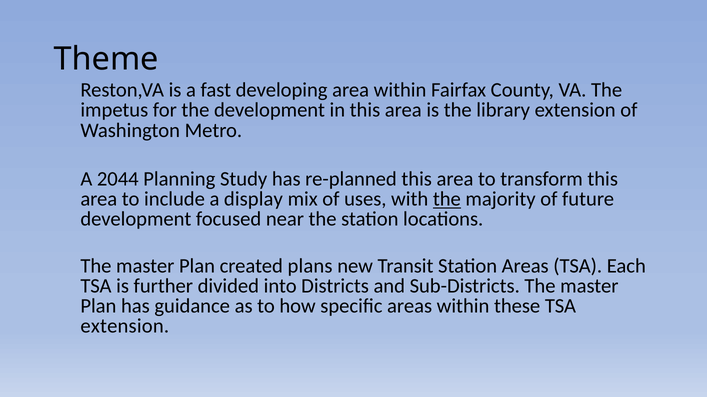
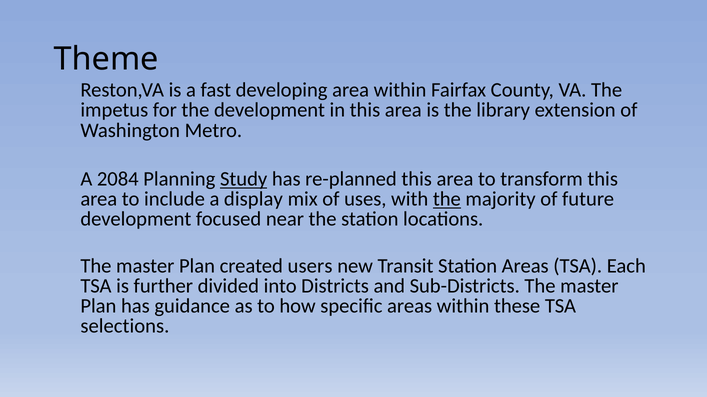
2044: 2044 -> 2084
Study underline: none -> present
plans: plans -> users
extension at (125, 326): extension -> selections
